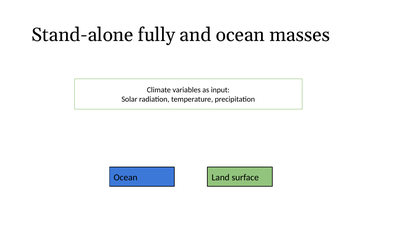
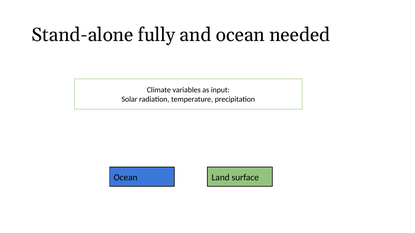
masses: masses -> needed
